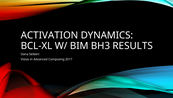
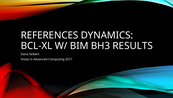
ACTIVATION: ACTIVATION -> REFERENCES
